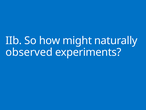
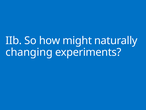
observed: observed -> changing
